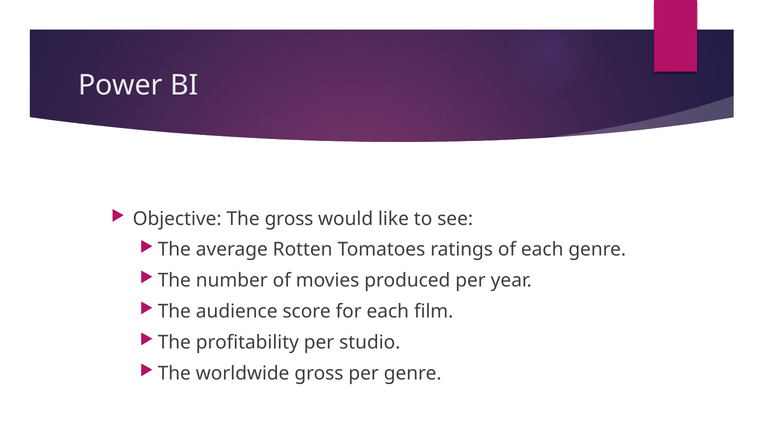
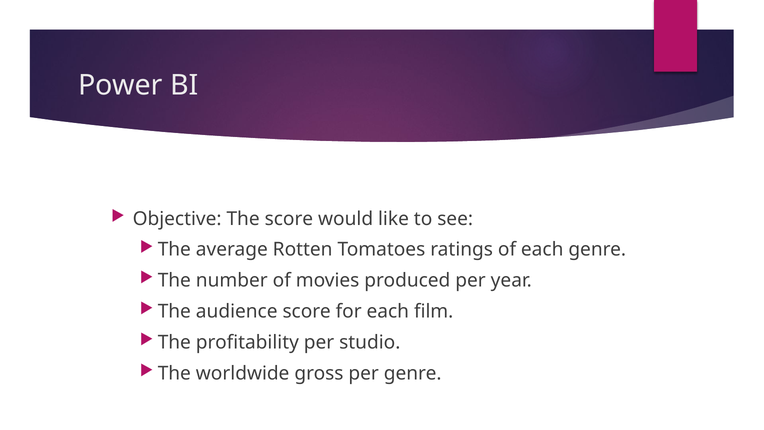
The gross: gross -> score
